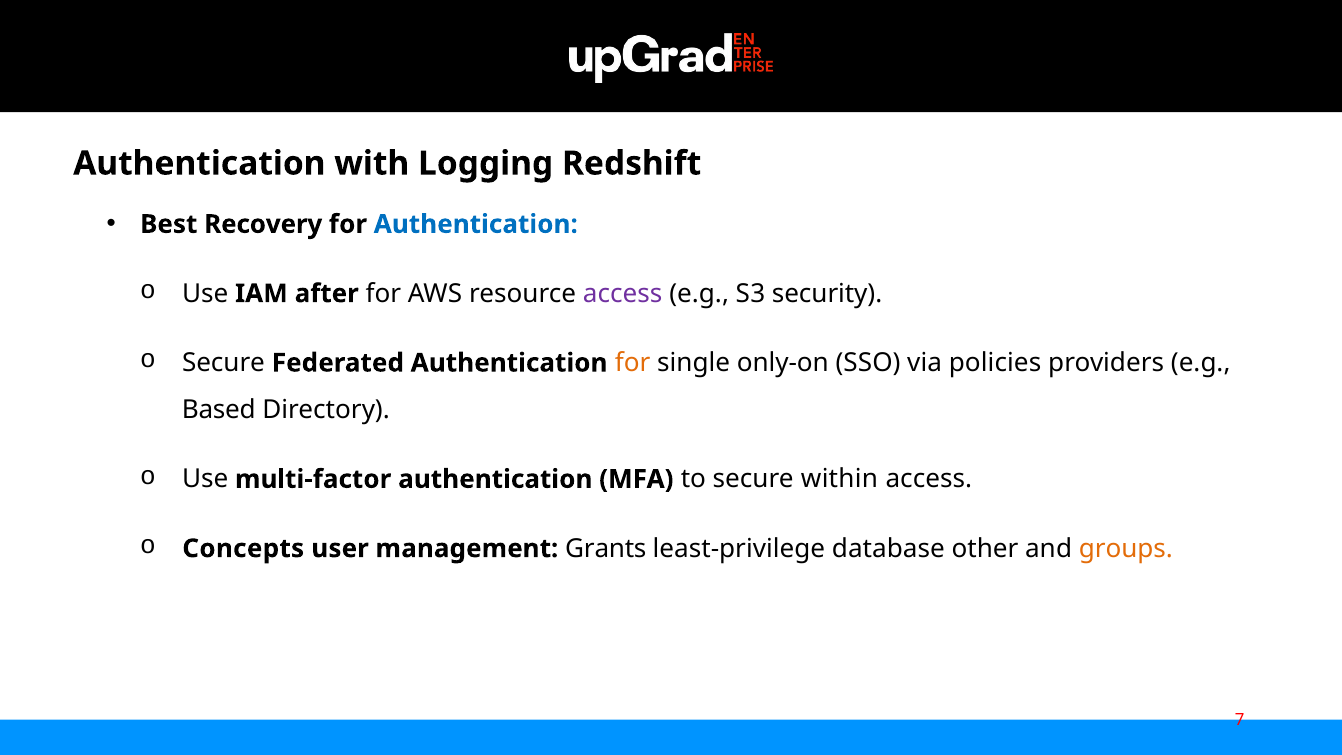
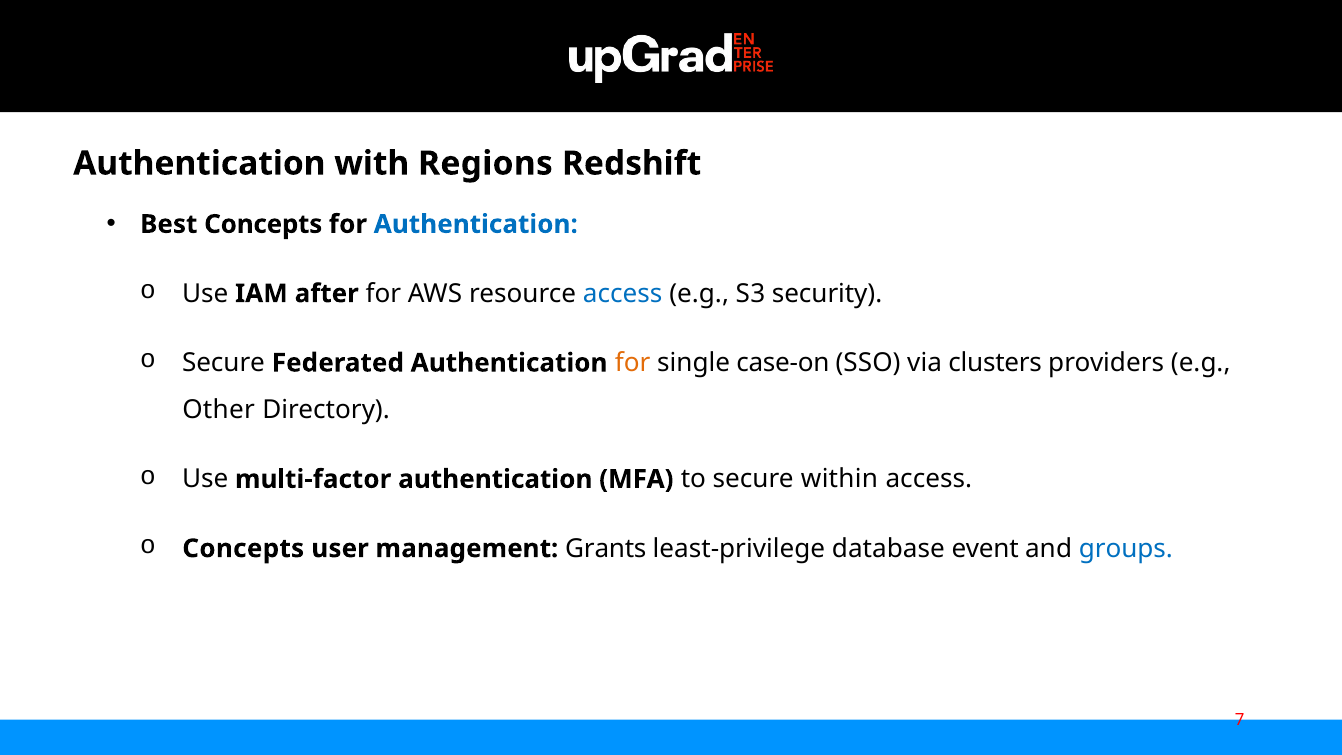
Logging: Logging -> Regions
Best Recovery: Recovery -> Concepts
access at (623, 294) colour: purple -> blue
only-on: only-on -> case-on
policies: policies -> clusters
Based: Based -> Other
other: other -> event
groups colour: orange -> blue
